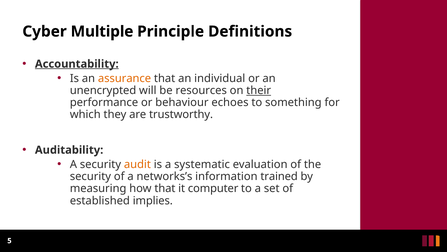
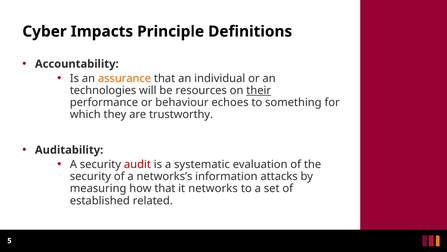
Multiple: Multiple -> Impacts
Accountability underline: present -> none
unencrypted: unencrypted -> technologies
audit colour: orange -> red
trained: trained -> attacks
computer: computer -> networks
implies: implies -> related
